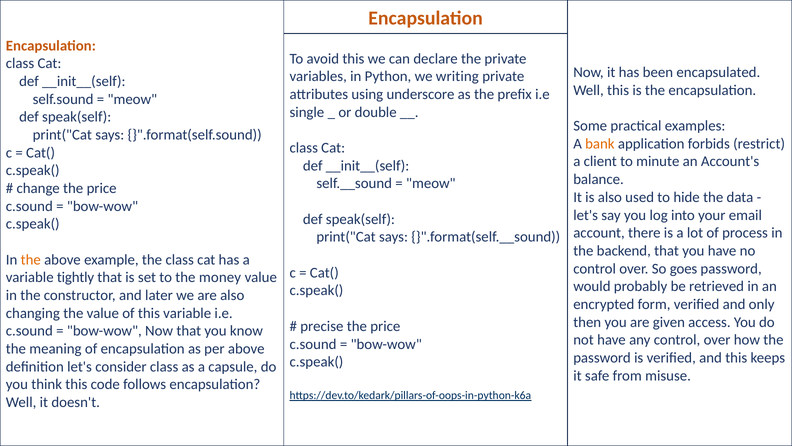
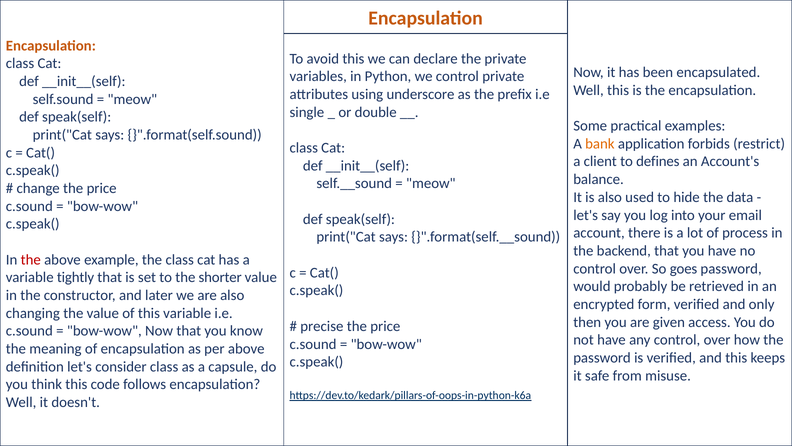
we writing: writing -> control
minute: minute -> defines
the at (31, 259) colour: orange -> red
money: money -> shorter
